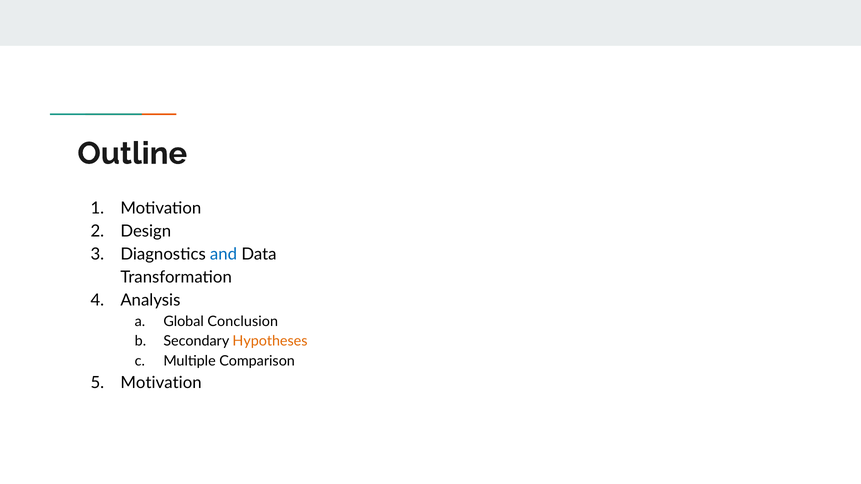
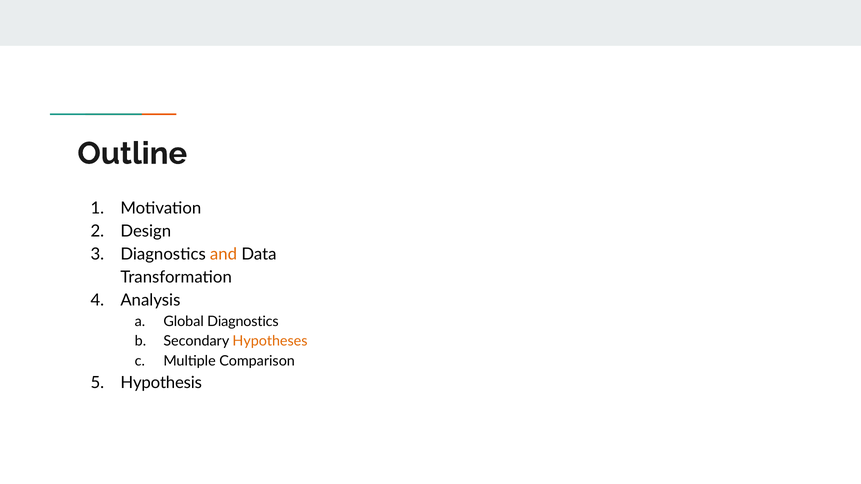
and colour: blue -> orange
Global Conclusion: Conclusion -> Diagnostics
Motivation at (161, 383): Motivation -> Hypothesis
